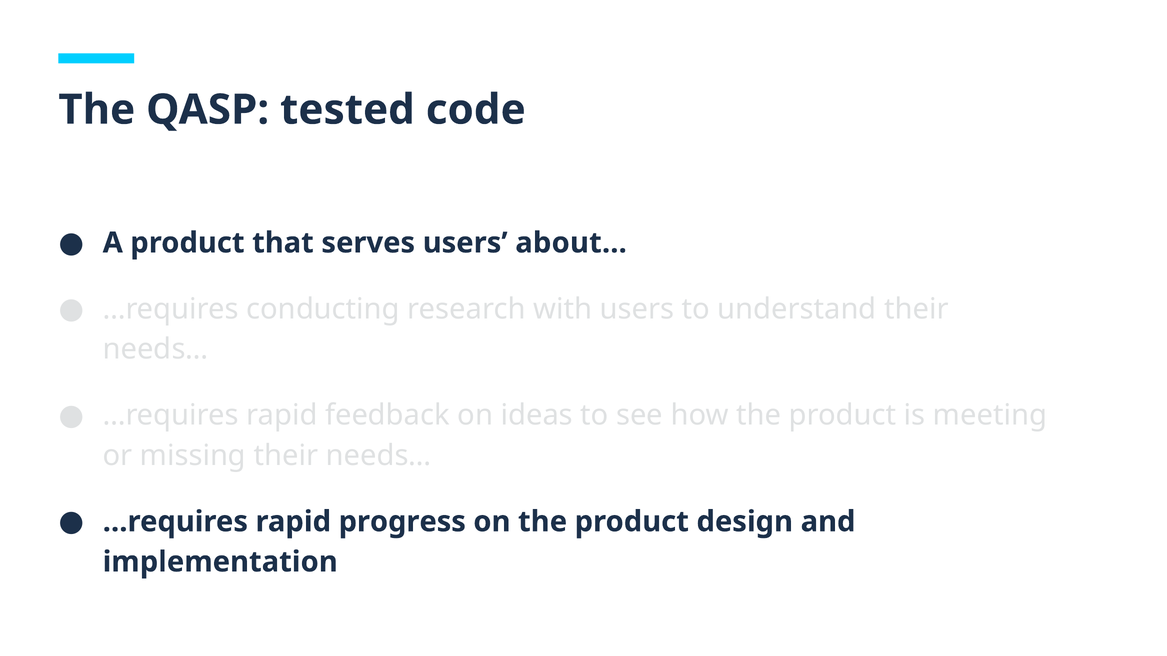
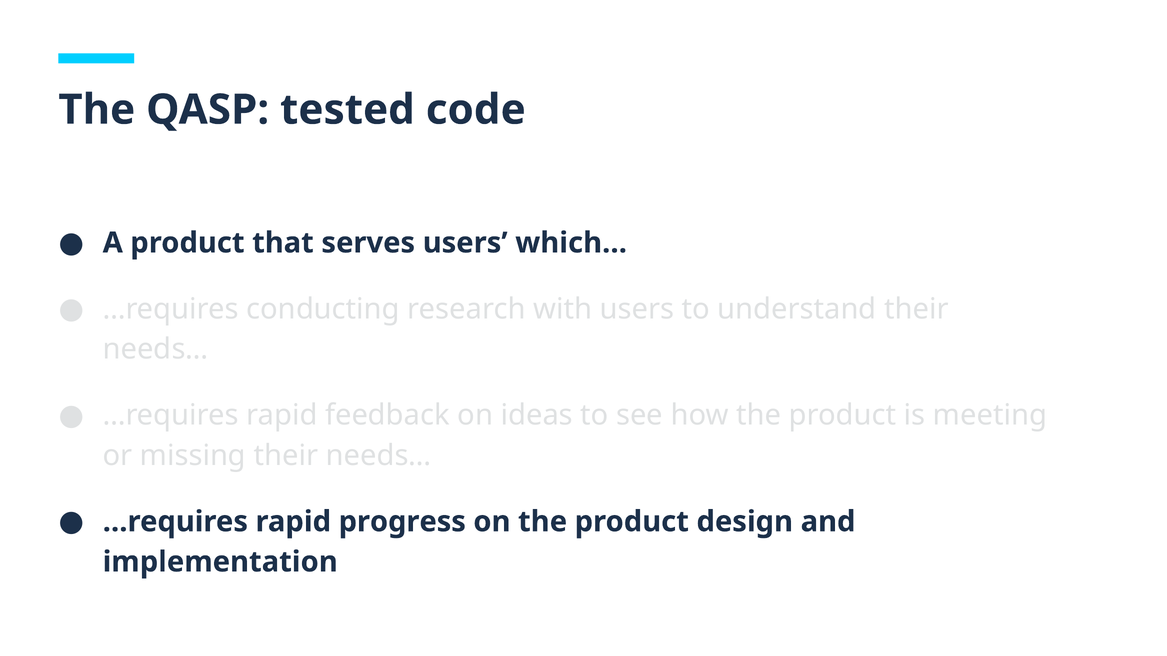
about…: about… -> which…
